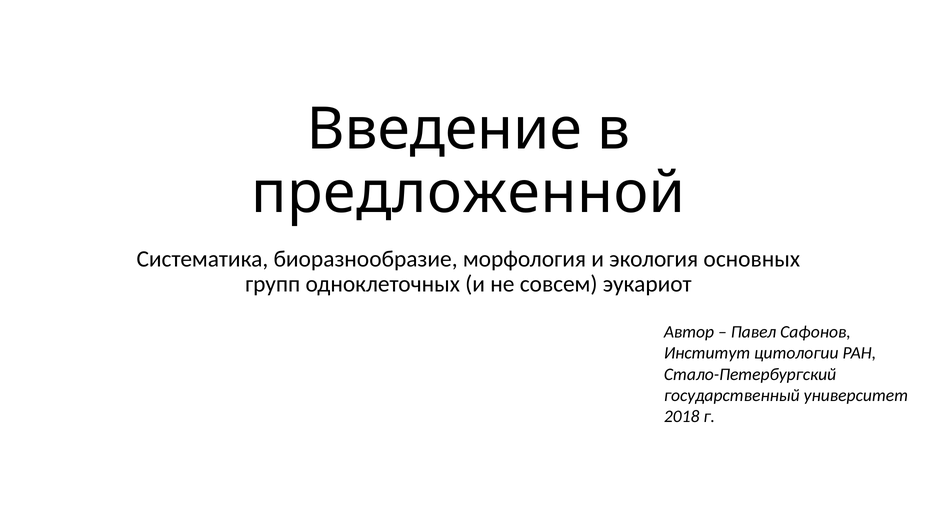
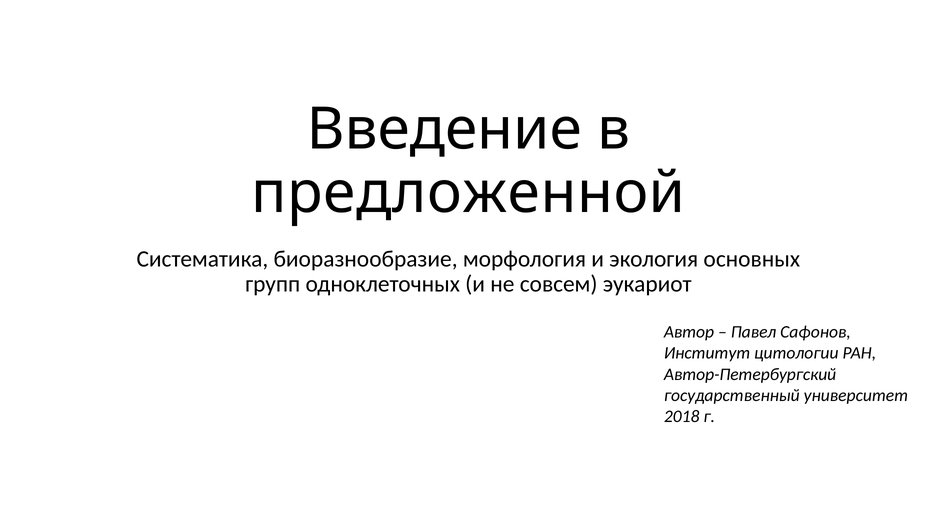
Стало-Петербургский: Стало-Петербургский -> Автор-Петербургский
